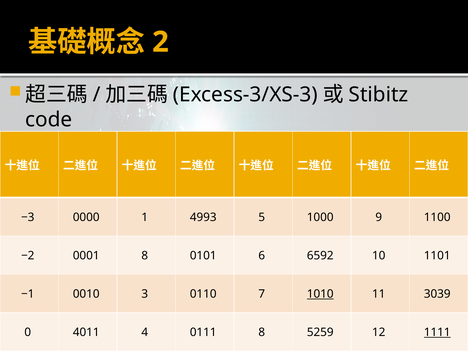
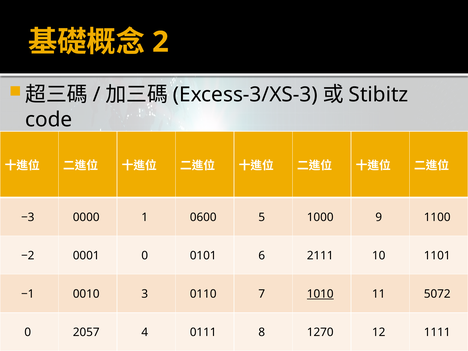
4993: 4993 -> 0600
0001 8: 8 -> 0
6592: 6592 -> 2111
3039: 3039 -> 5072
4011: 4011 -> 2057
5259: 5259 -> 1270
1111 underline: present -> none
